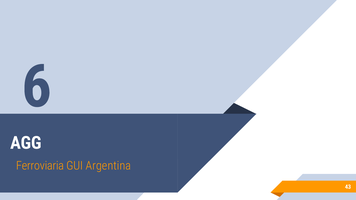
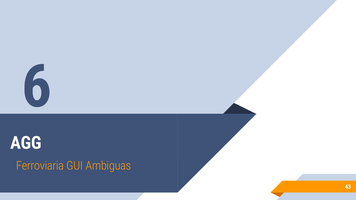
Argentina: Argentina -> Ambiguas
